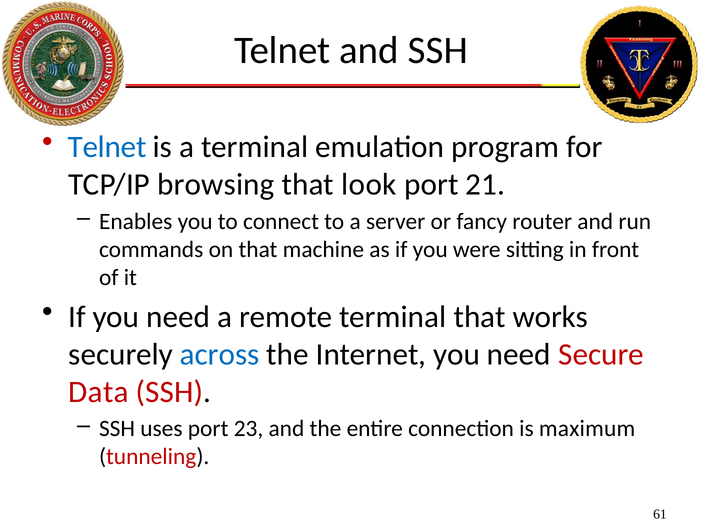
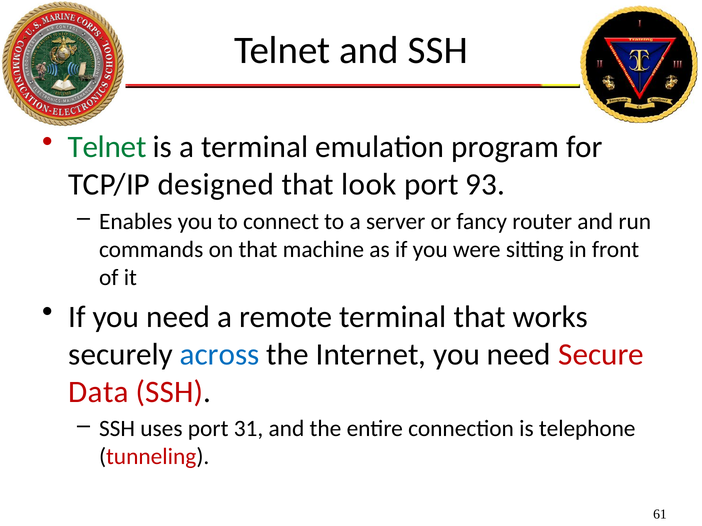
Telnet at (107, 147) colour: blue -> green
browsing: browsing -> designed
21: 21 -> 93
23: 23 -> 31
maximum: maximum -> telephone
